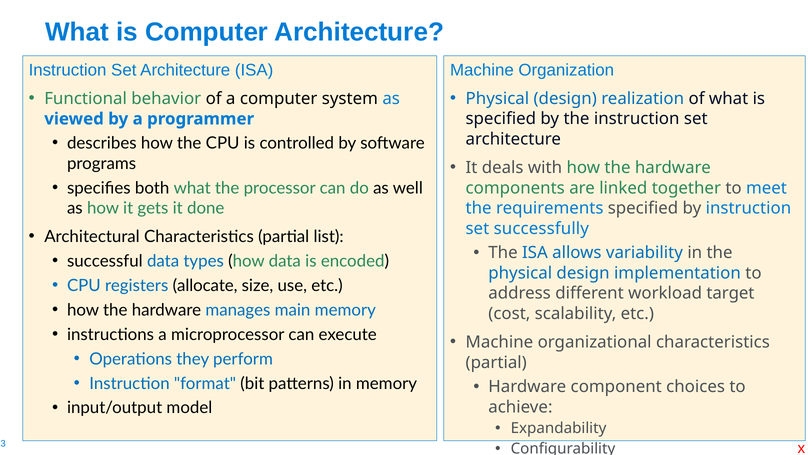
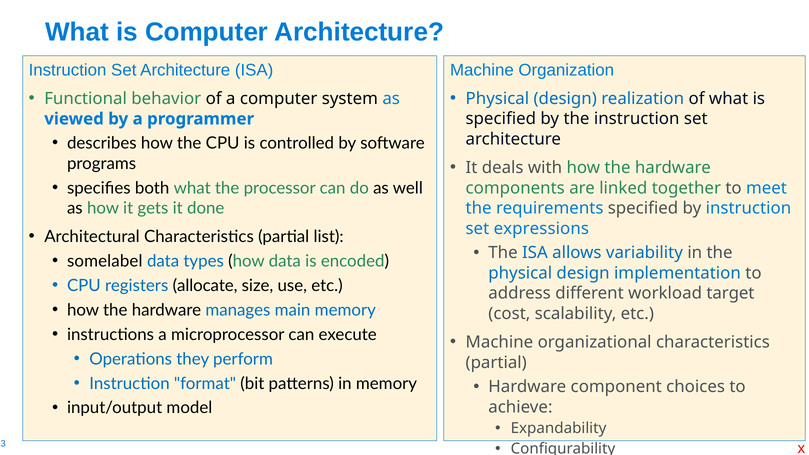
successfully: successfully -> expressions
successful: successful -> somelabel
